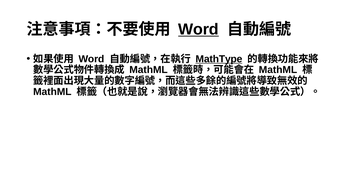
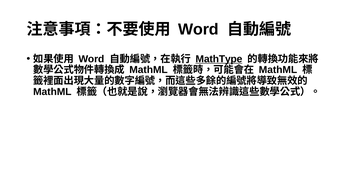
Word at (198, 29) underline: present -> none
